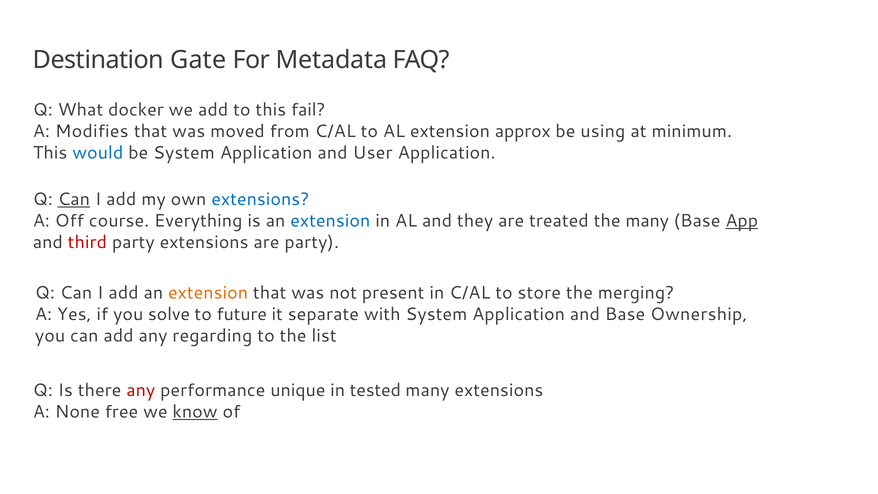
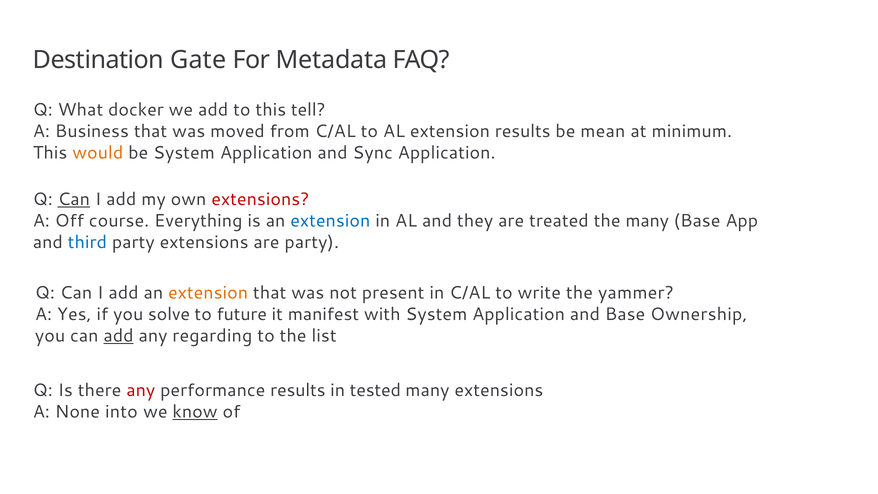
fail: fail -> tell
Modifies: Modifies -> Business
extension approx: approx -> results
using: using -> mean
would colour: blue -> orange
User: User -> Sync
extensions at (260, 199) colour: blue -> red
App underline: present -> none
third colour: red -> blue
store: store -> write
merging: merging -> yammer
separate: separate -> manifest
add at (119, 336) underline: none -> present
performance unique: unique -> results
free: free -> into
